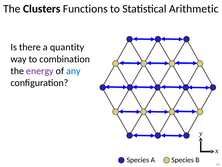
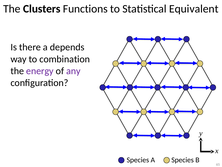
Arithmetic: Arithmetic -> Equivalent
quantity: quantity -> depends
any colour: blue -> purple
